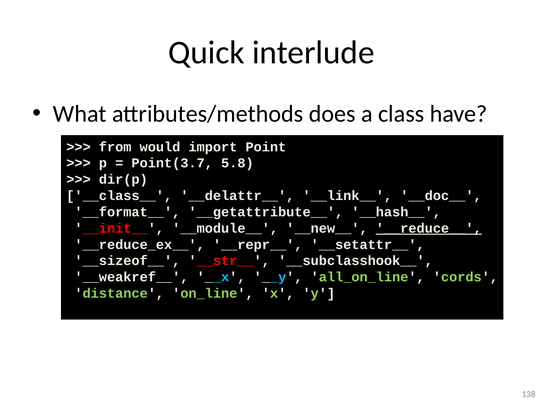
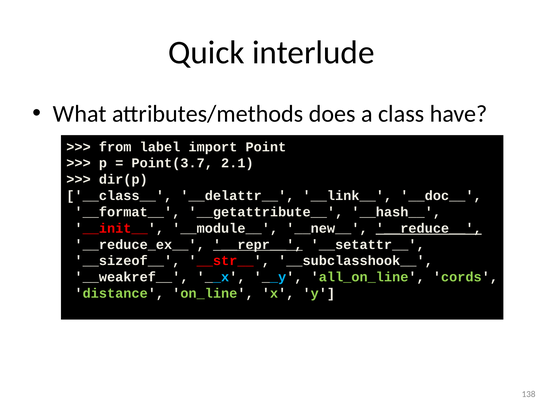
would: would -> label
5.8: 5.8 -> 2.1
__repr__ underline: none -> present
